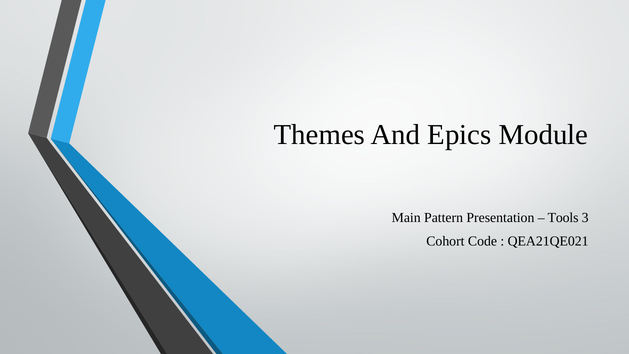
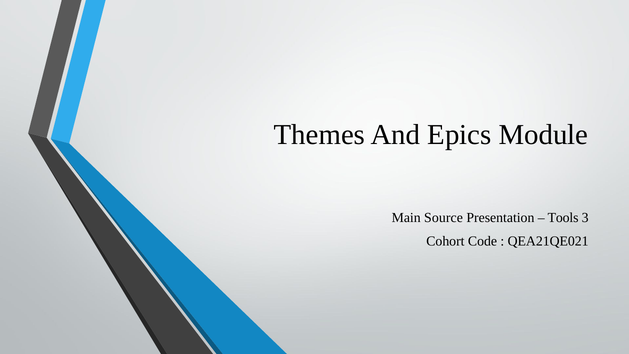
Pattern: Pattern -> Source
